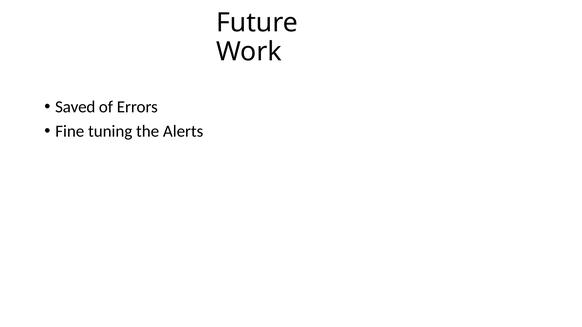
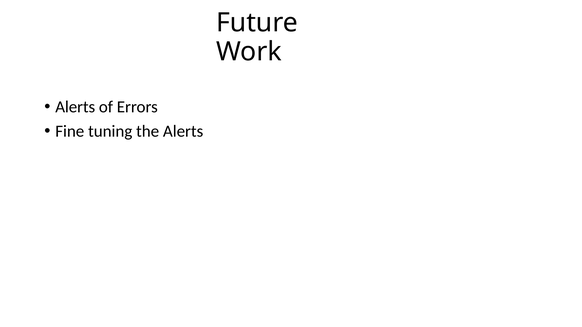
Saved at (75, 107): Saved -> Alerts
